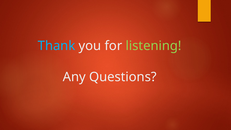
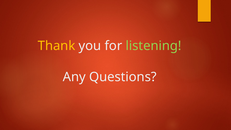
Thank colour: light blue -> yellow
